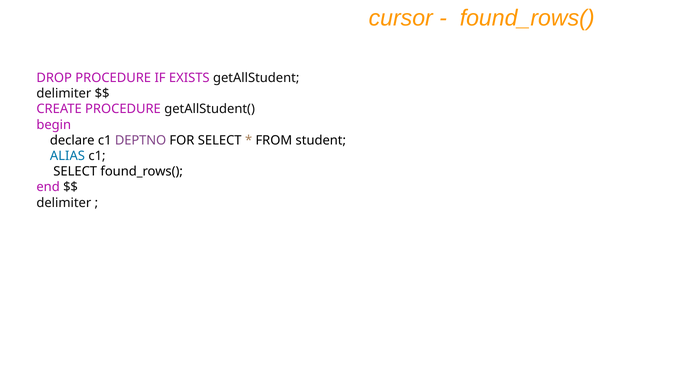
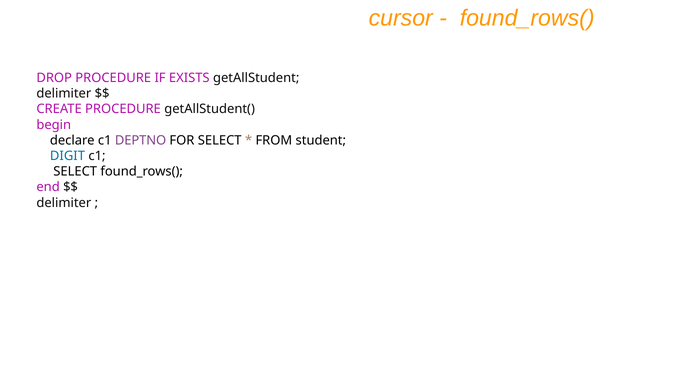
ALIAS: ALIAS -> DIGIT
